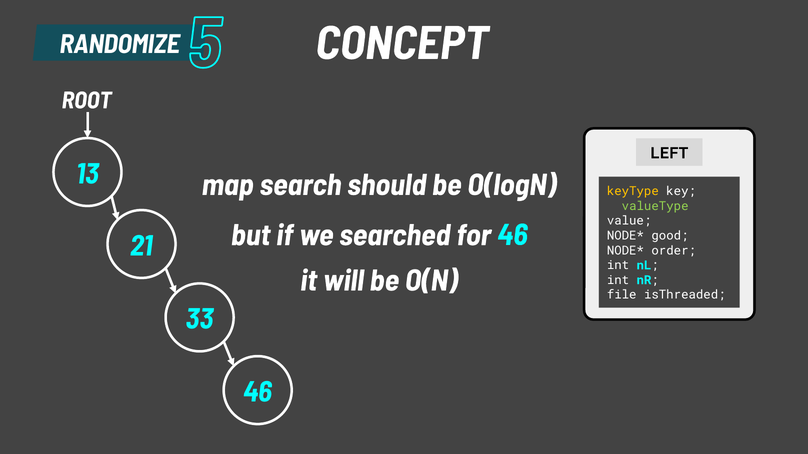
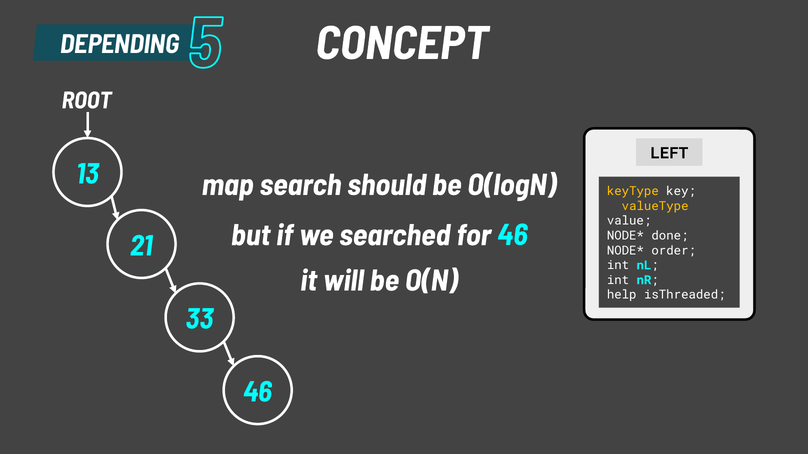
RANDOMIZE: RANDOMIZE -> DEPENDING
valueType colour: light green -> yellow
good: good -> done
file: file -> help
